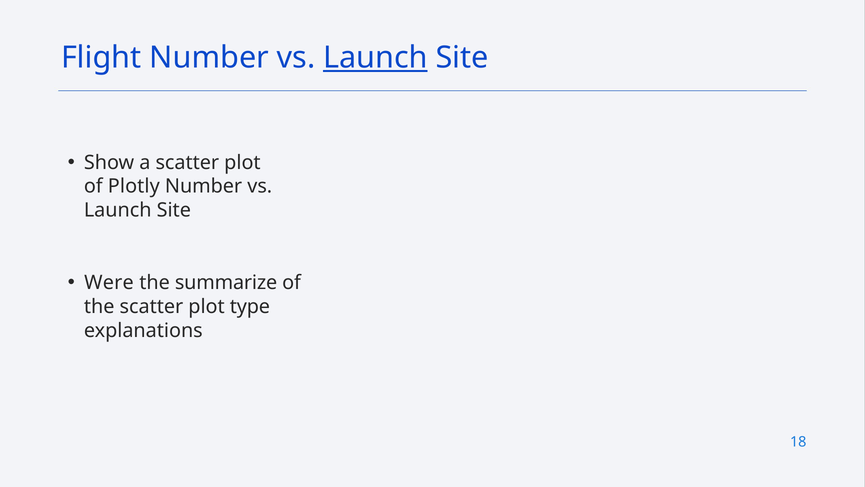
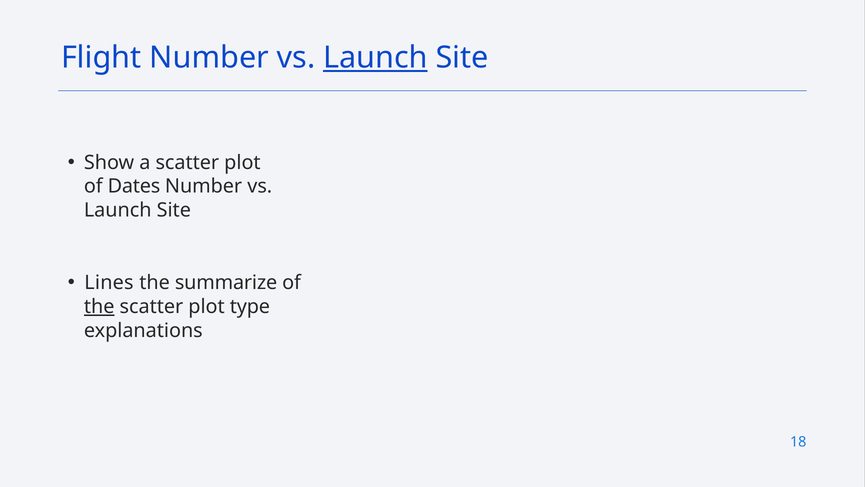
Plotly: Plotly -> Dates
Were: Were -> Lines
the at (99, 306) underline: none -> present
